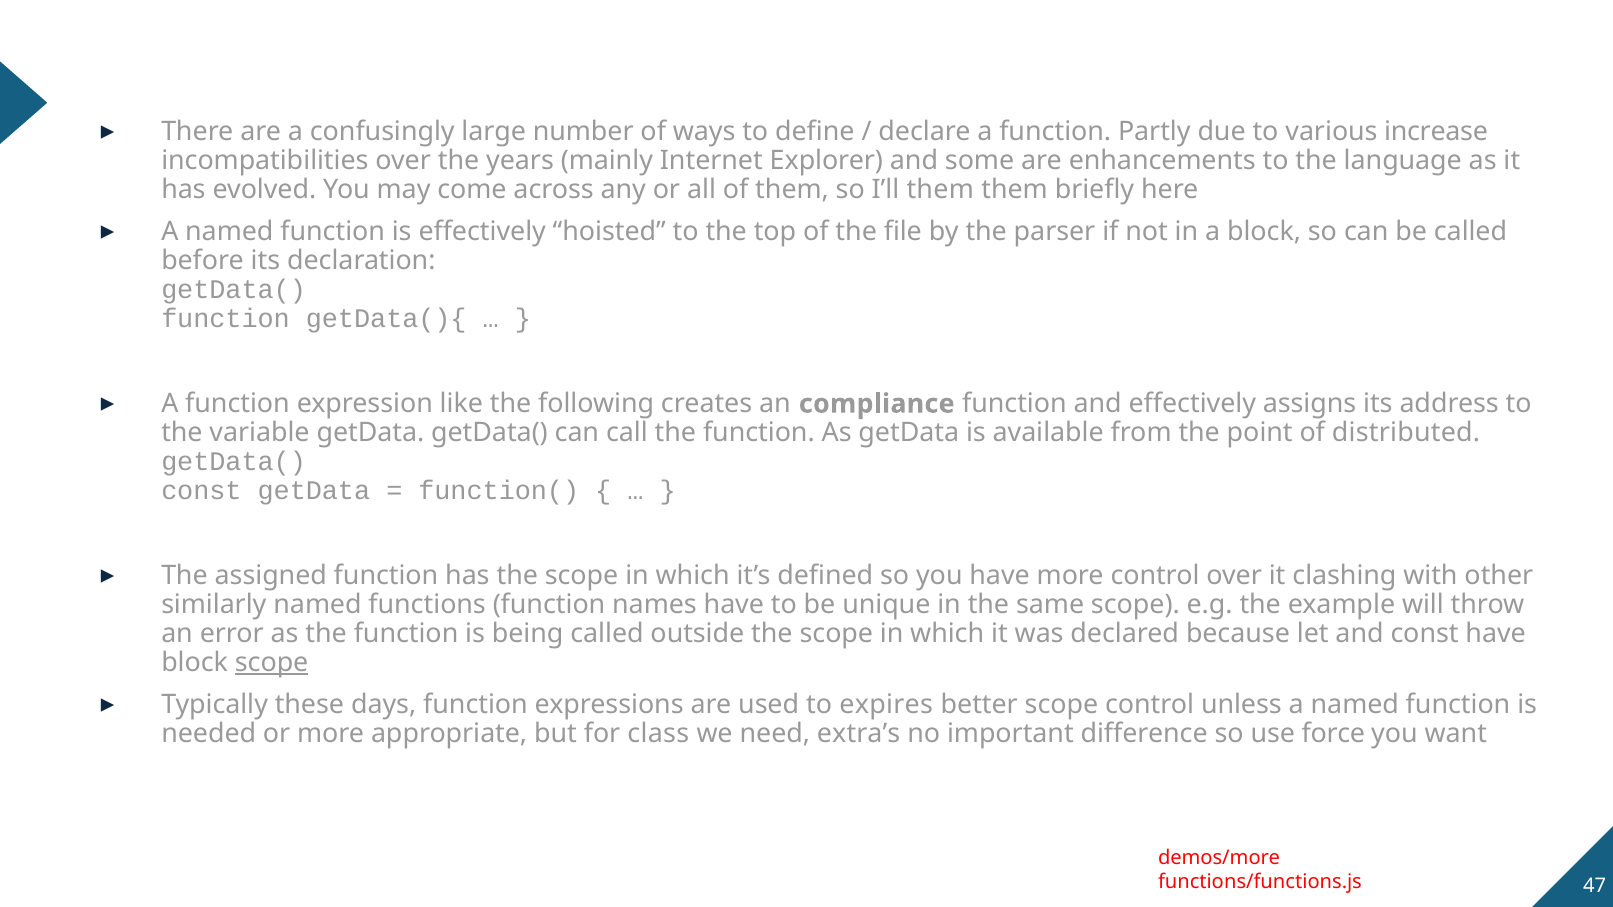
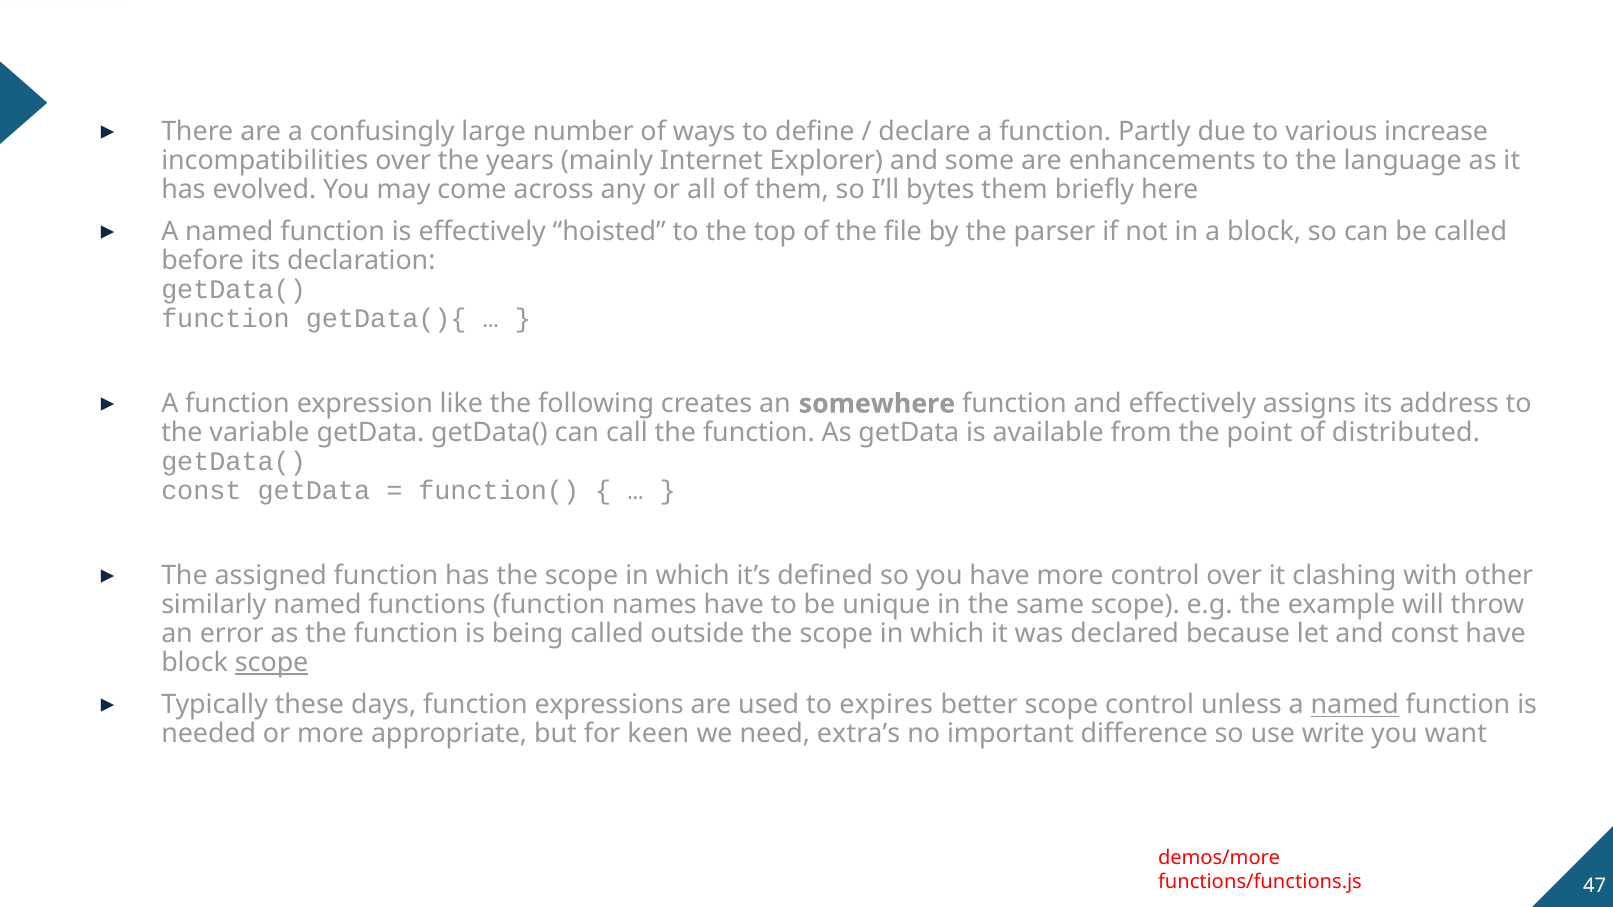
I’ll them: them -> bytes
compliance: compliance -> somewhere
named at (1355, 705) underline: none -> present
class: class -> keen
force: force -> write
